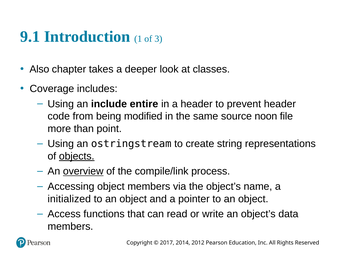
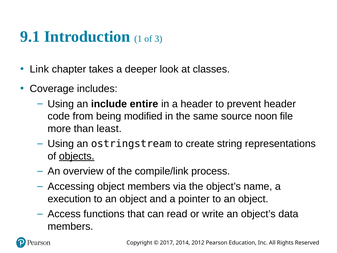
Also: Also -> Link
point: point -> least
overview underline: present -> none
initialized: initialized -> execution
